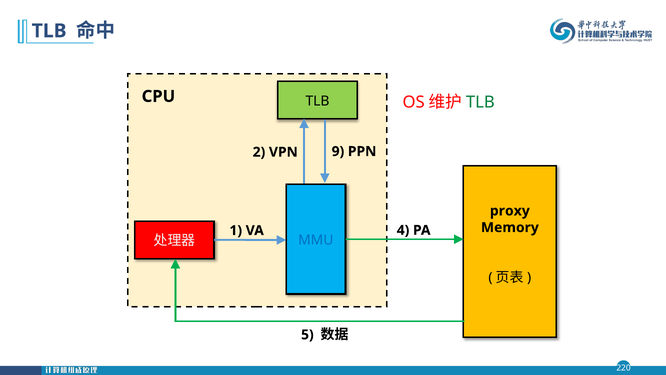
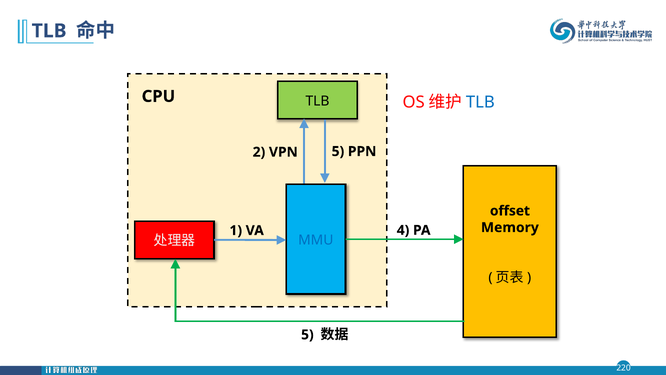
TLB at (480, 102) colour: green -> blue
VPN 9: 9 -> 5
proxy: proxy -> offset
